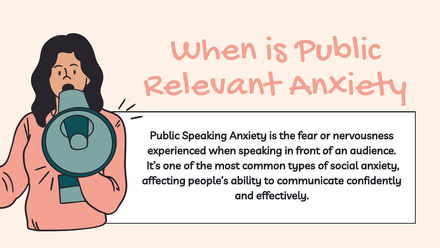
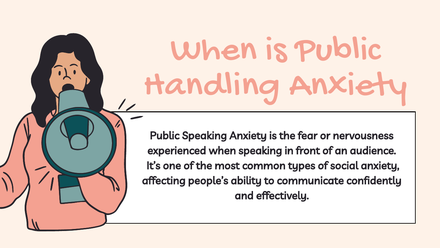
Relevant: Relevant -> Handling
